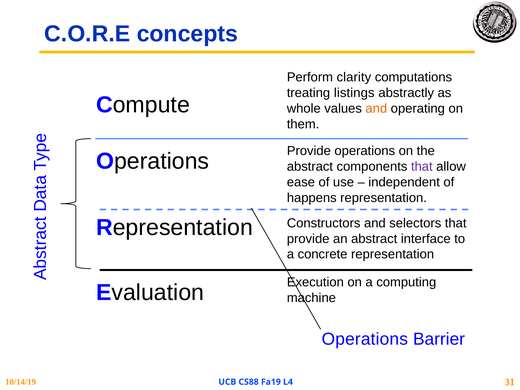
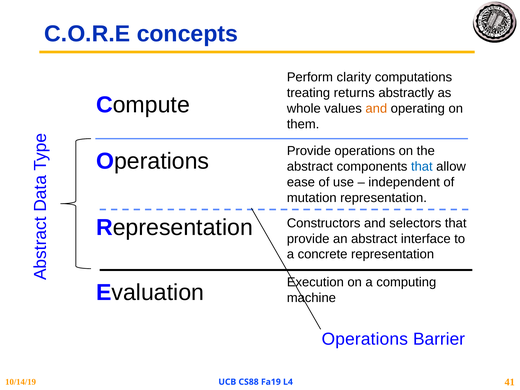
listings: listings -> returns
that at (422, 167) colour: purple -> blue
happens: happens -> mutation
31: 31 -> 41
